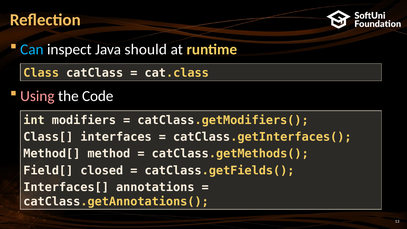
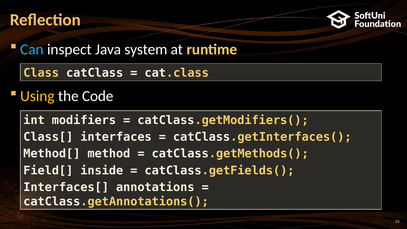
should: should -> system
Using colour: pink -> yellow
closed: closed -> inside
